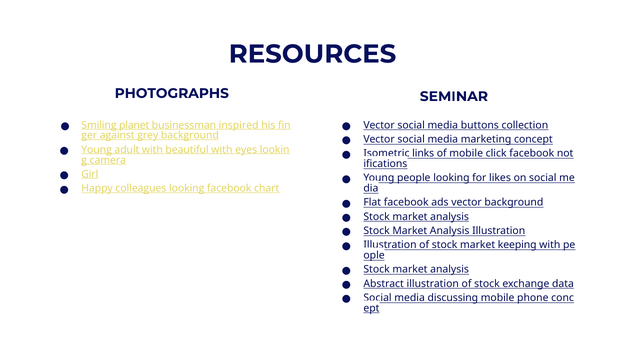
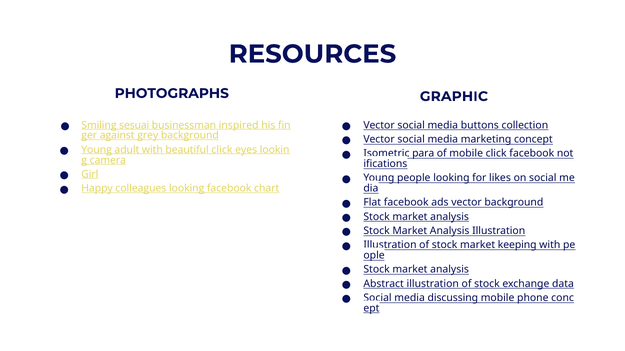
SEMINAR: SEMINAR -> GRAPHIC
planet: planet -> sesuai
beautiful with: with -> click
links: links -> para
